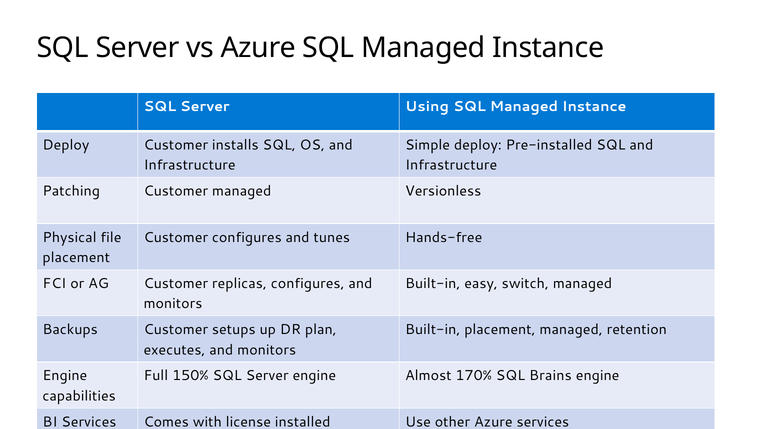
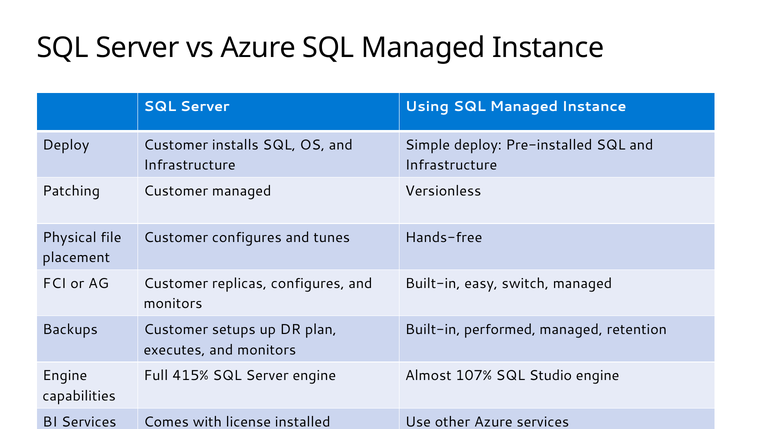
Built-in placement: placement -> performed
150%: 150% -> 415%
170%: 170% -> 107%
Brains: Brains -> Studio
